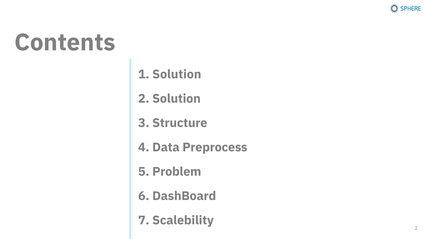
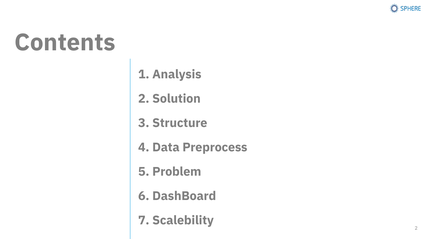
1 Solution: Solution -> Analysis
